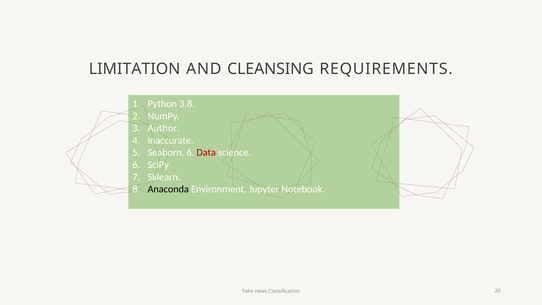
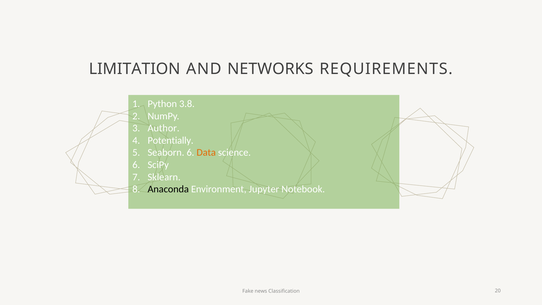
CLEANSING: CLEANSING -> NETWORKS
Inaccurate: Inaccurate -> Potentially
Data colour: red -> orange
